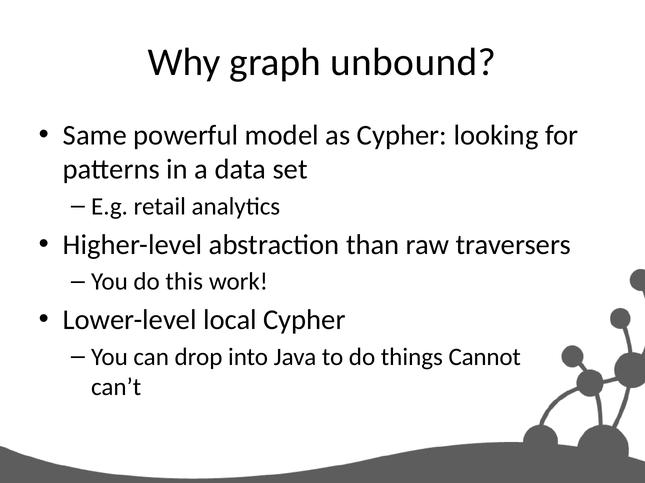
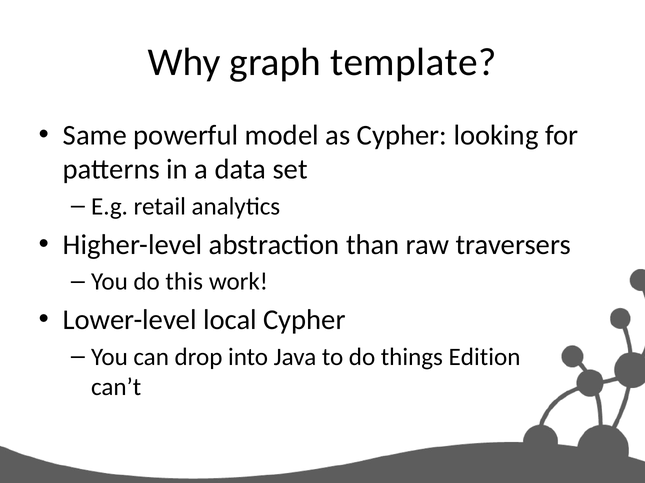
unbound: unbound -> template
Cannot: Cannot -> Edition
